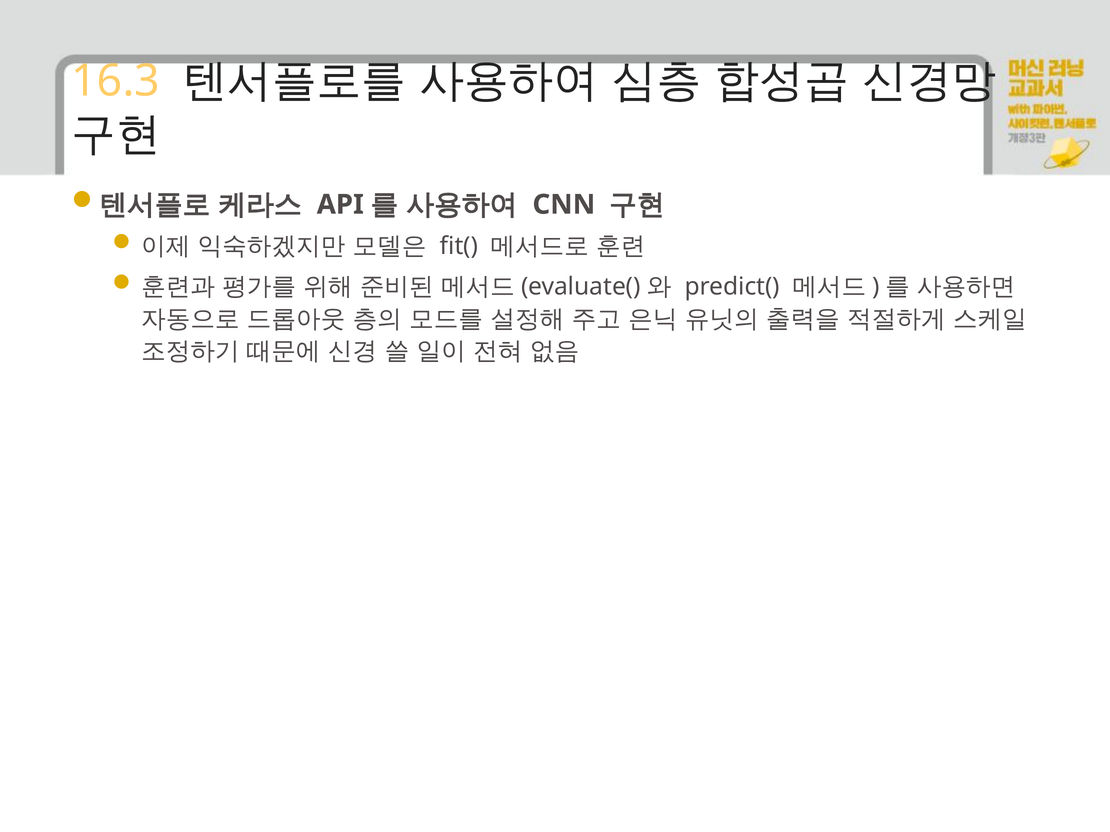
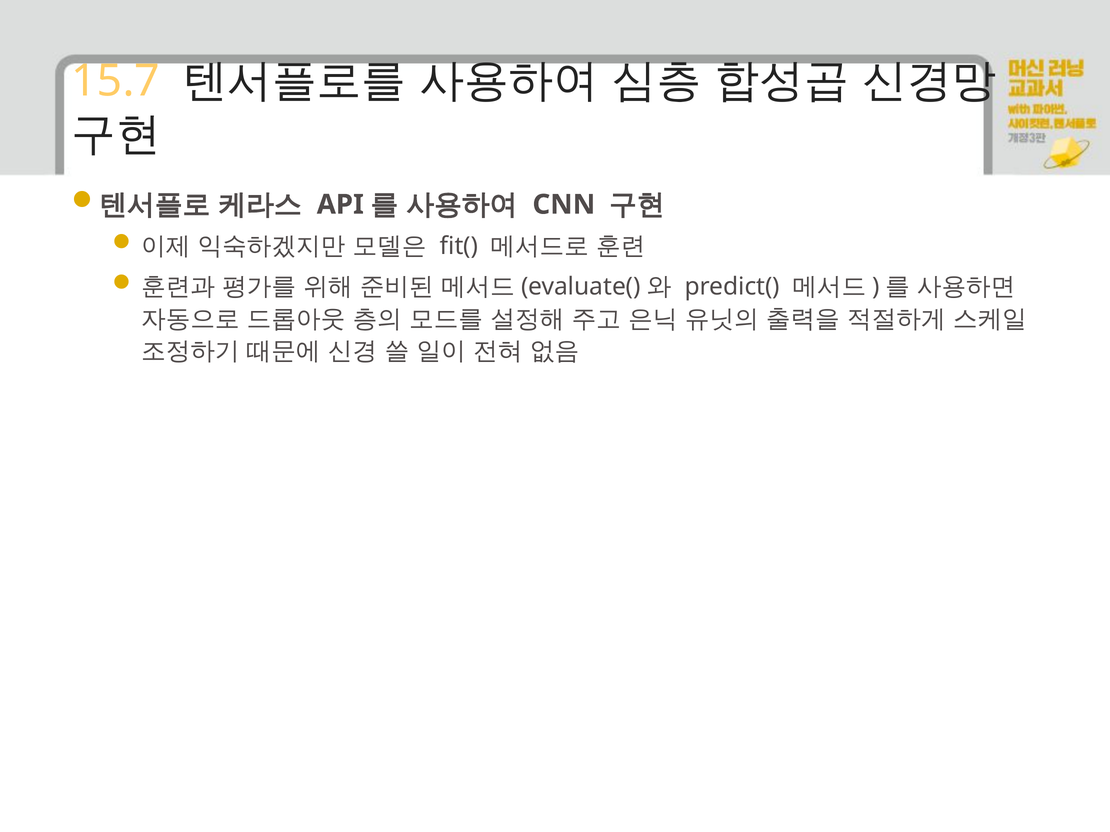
16.3: 16.3 -> 15.7
